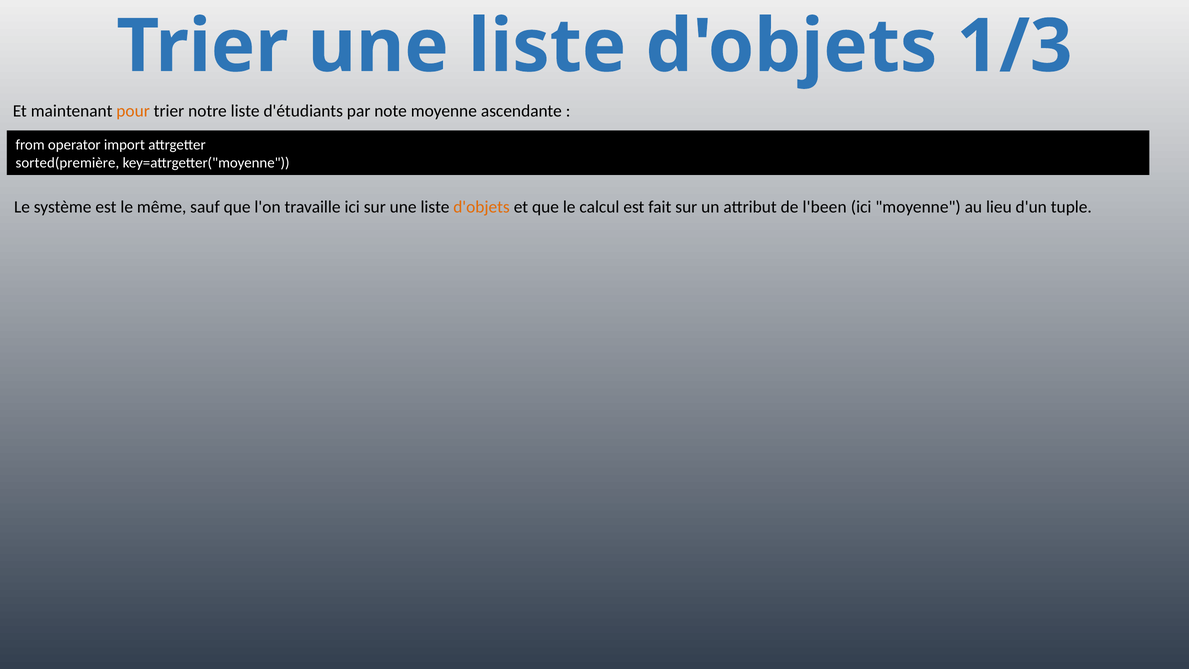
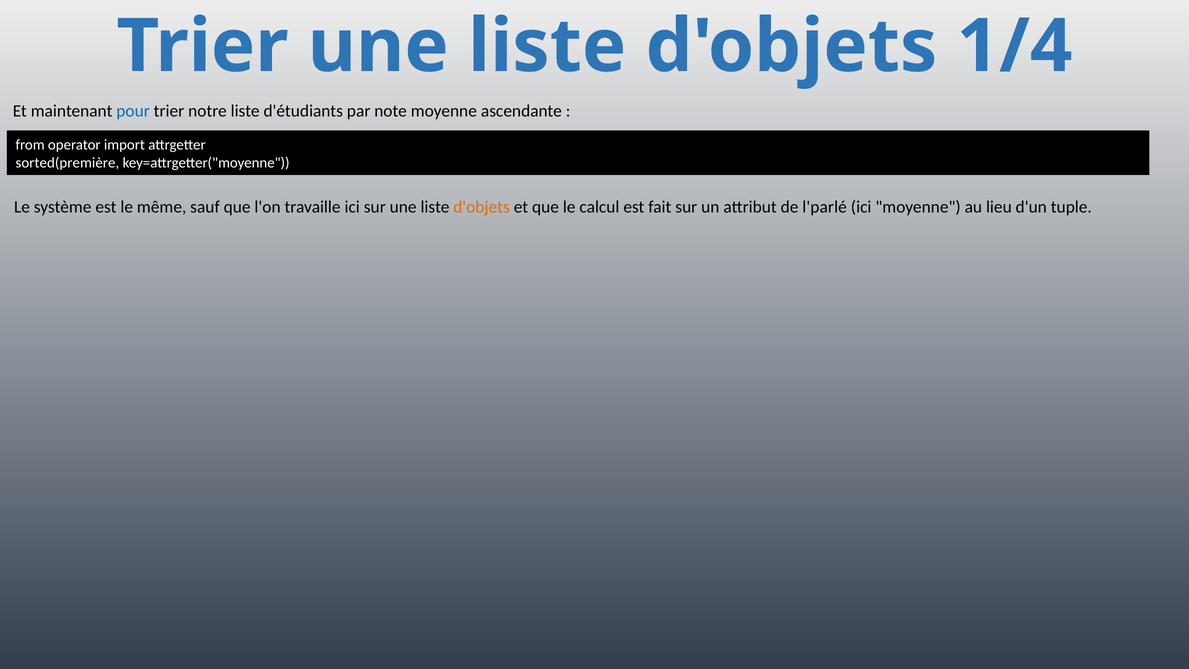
1/3: 1/3 -> 1/4
pour colour: orange -> blue
l'been: l'been -> l'parlé
